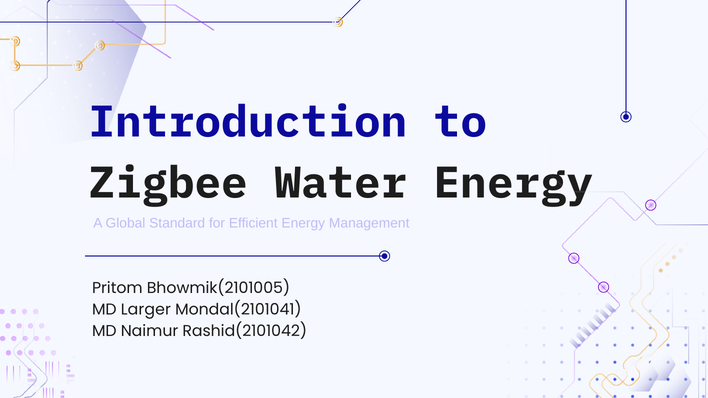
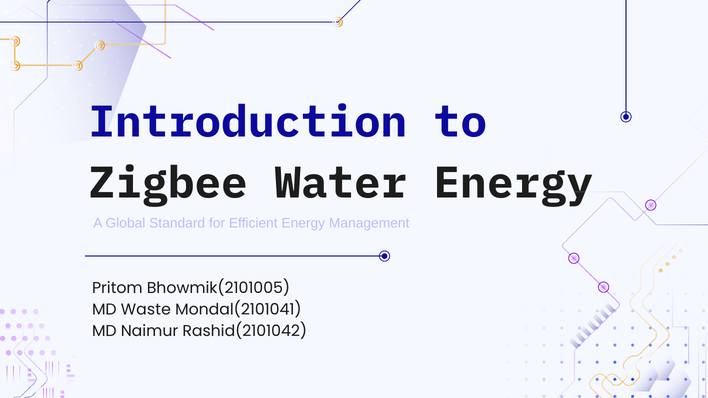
Larger: Larger -> Waste
